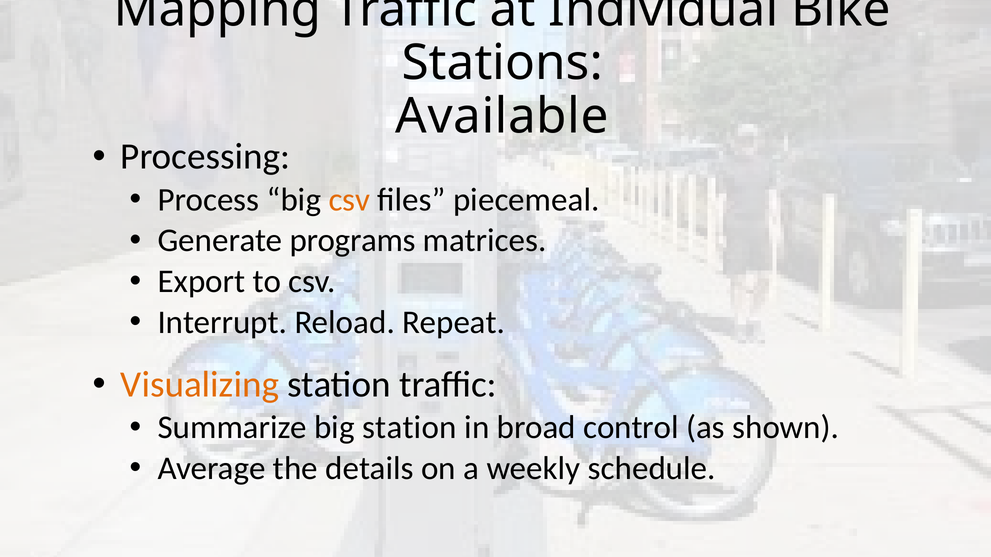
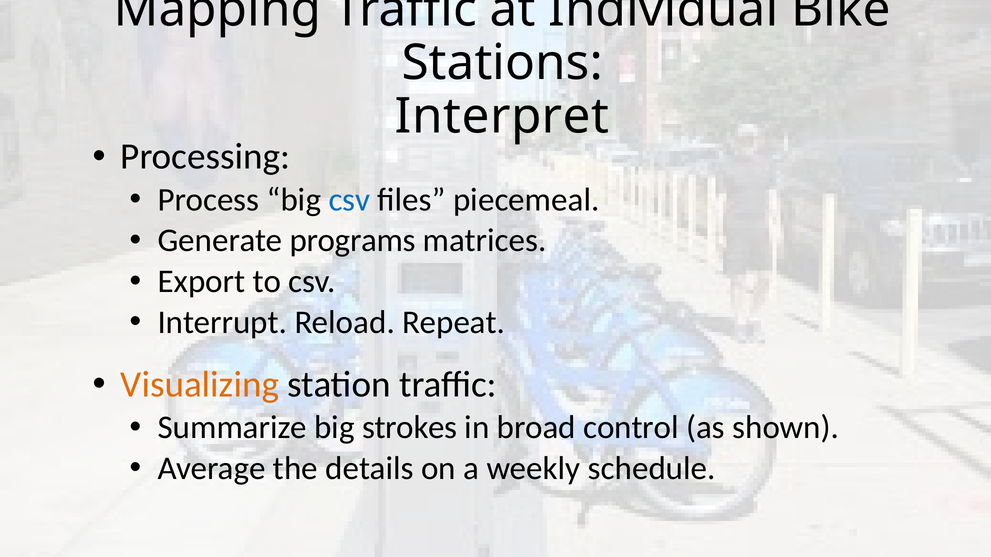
Available: Available -> Interpret
csv at (349, 200) colour: orange -> blue
big station: station -> strokes
